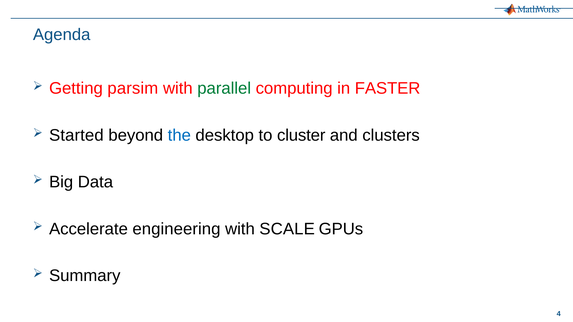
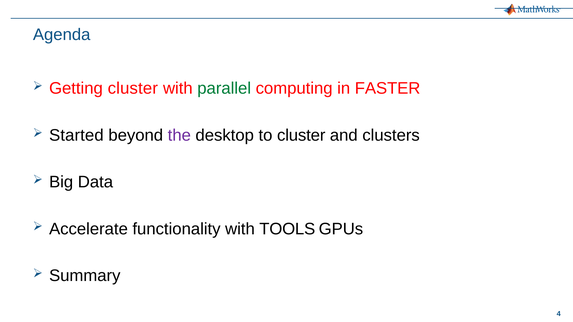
Getting parsim: parsim -> cluster
the colour: blue -> purple
engineering: engineering -> functionality
SCALE: SCALE -> TOOLS
